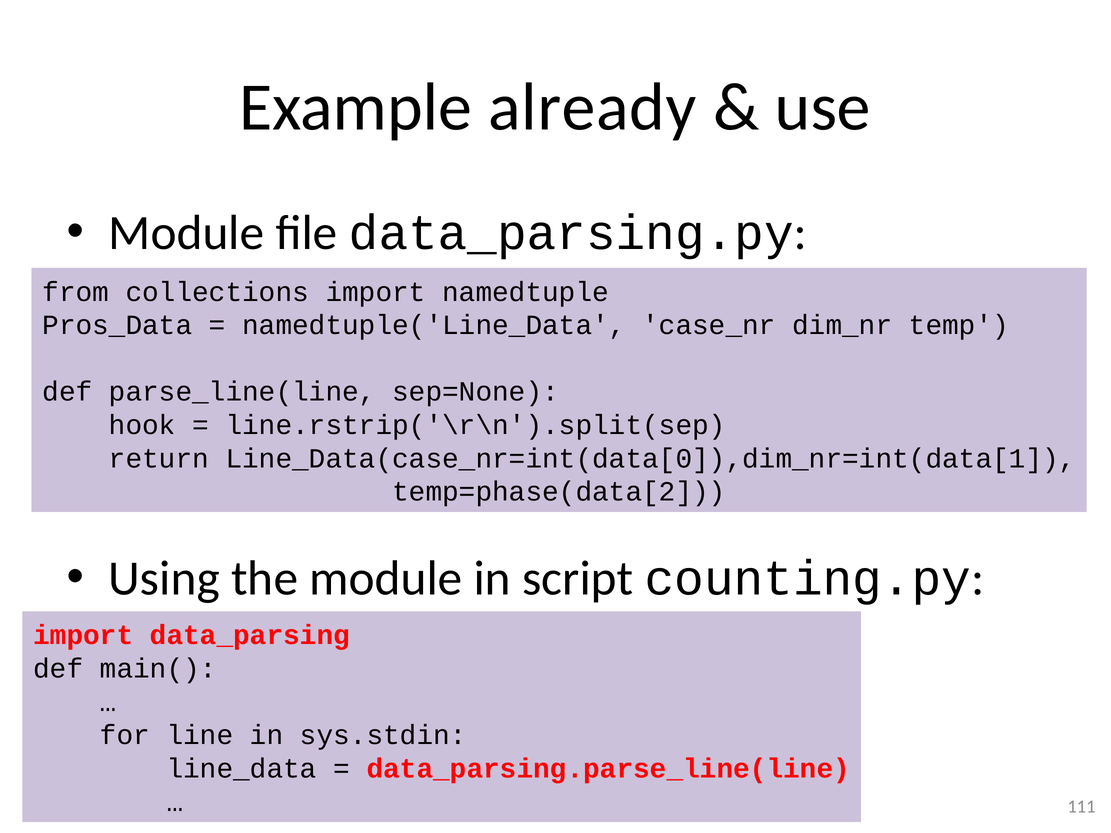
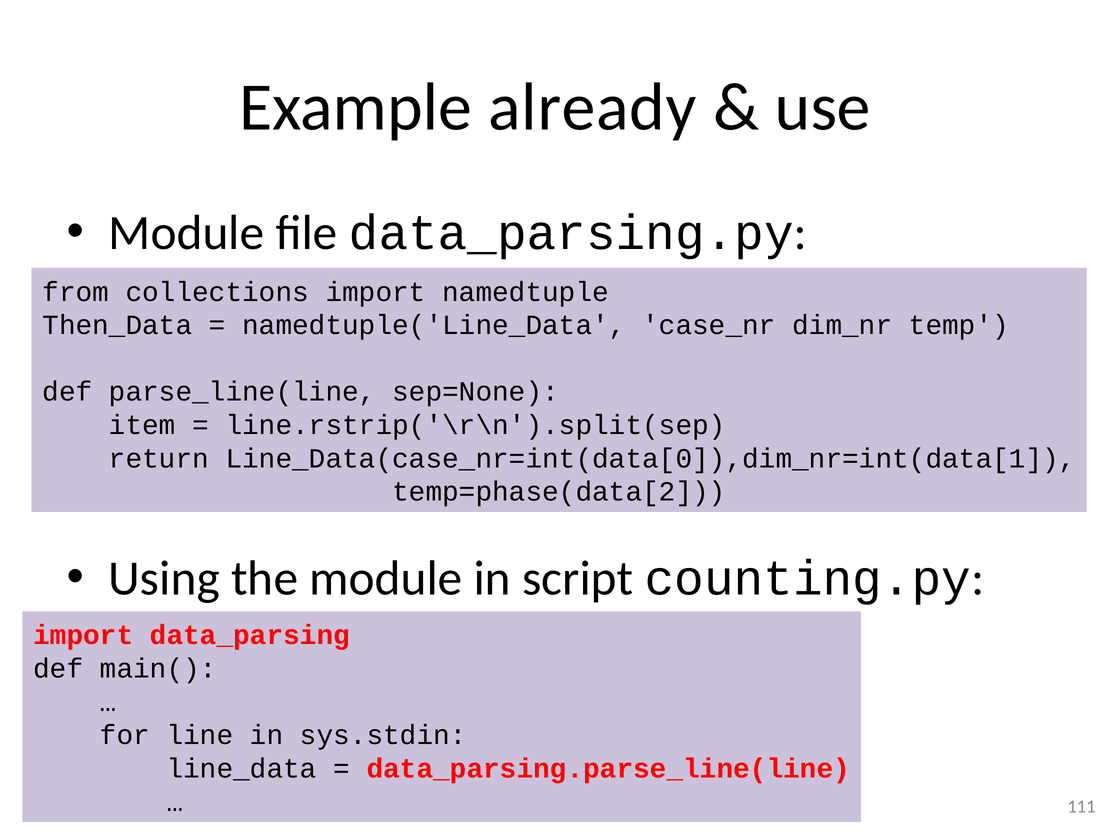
Pros_Data: Pros_Data -> Then_Data
hook: hook -> item
